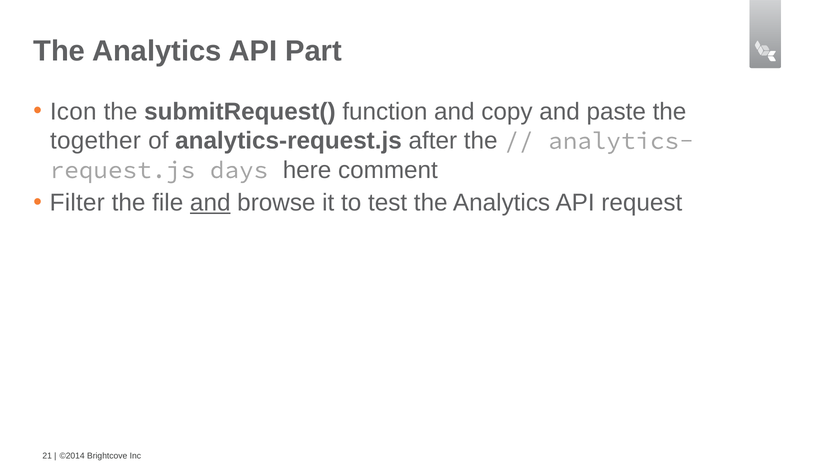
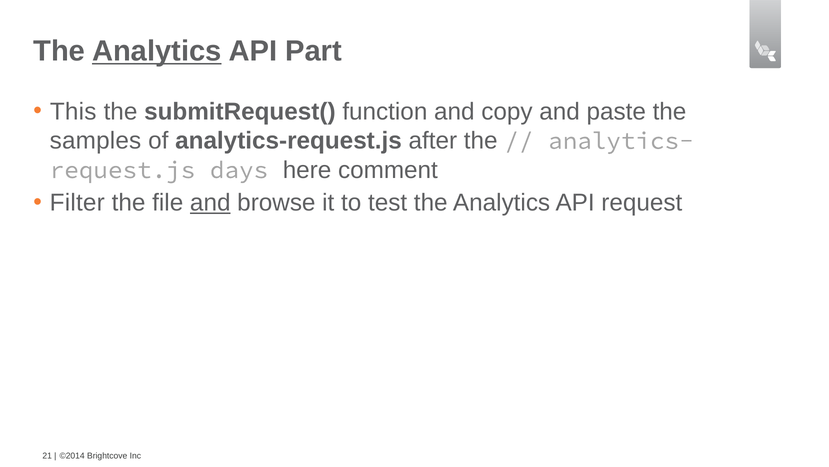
Analytics at (157, 51) underline: none -> present
Icon: Icon -> This
together: together -> samples
